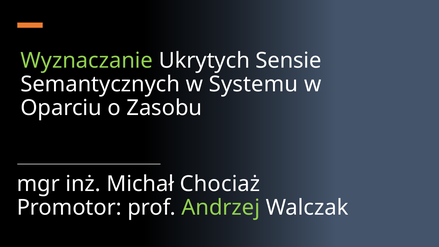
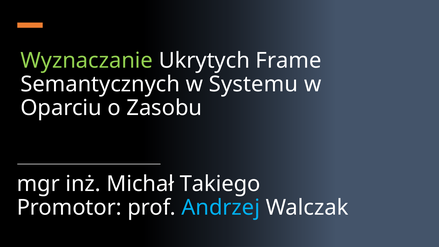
Sensie: Sensie -> Frame
Chociaż: Chociaż -> Takiego
Andrzej colour: light green -> light blue
